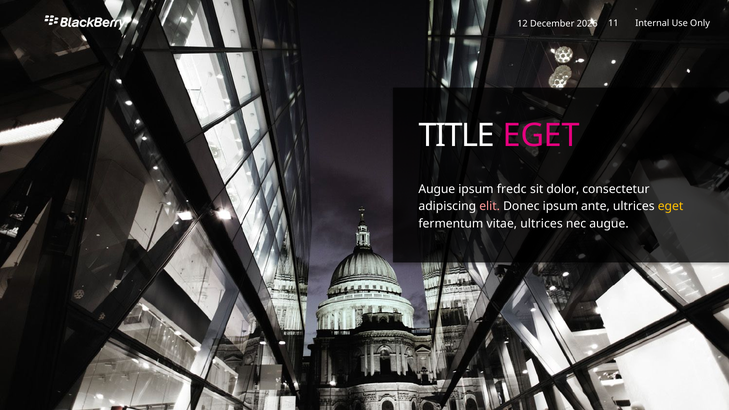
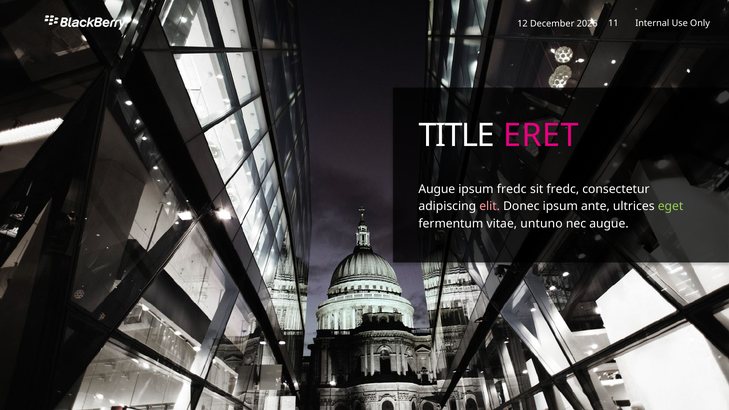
TITLE EGET: EGET -> ERET
sit dolor: dolor -> fredc
eget at (671, 207) colour: yellow -> light green
vitae ultrices: ultrices -> untuno
